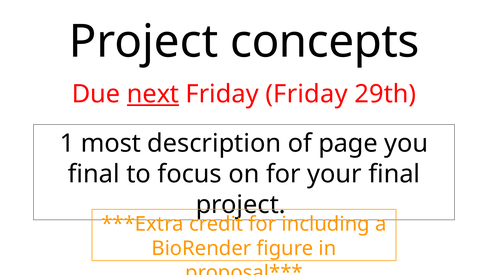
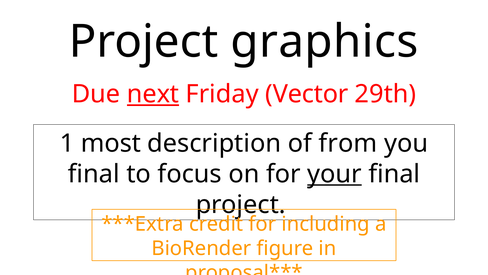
concepts: concepts -> graphics
Friday Friday: Friday -> Vector
page: page -> from
your underline: none -> present
